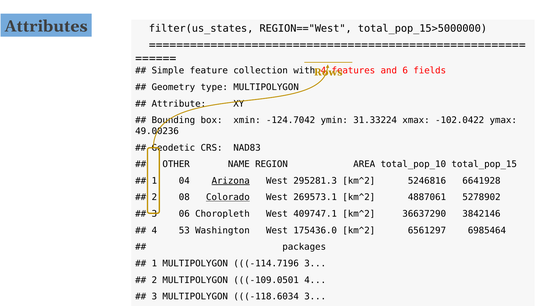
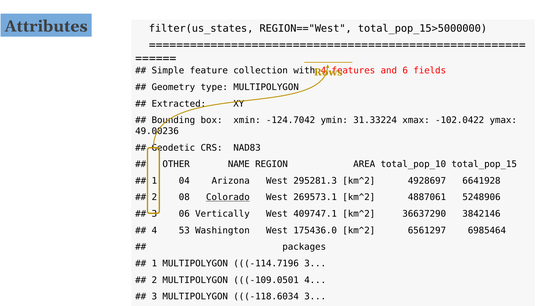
Attribute: Attribute -> Extracted
Arizona underline: present -> none
5246816: 5246816 -> 4928697
5278902: 5278902 -> 5248906
Choropleth: Choropleth -> Vertically
